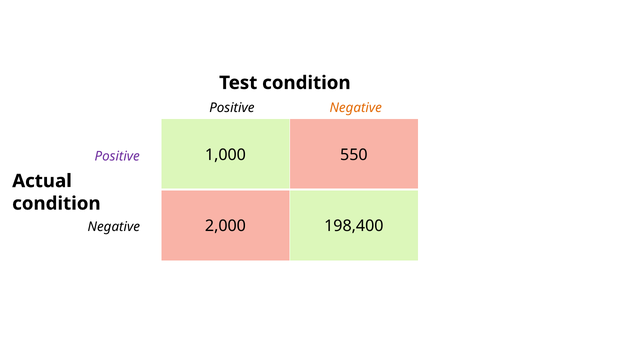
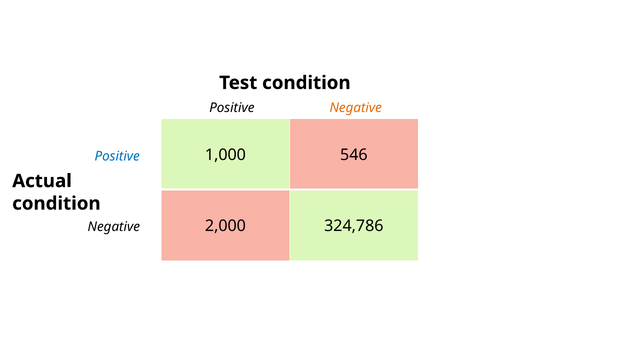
550: 550 -> 546
Positive at (117, 156) colour: purple -> blue
198,400: 198,400 -> 324,786
